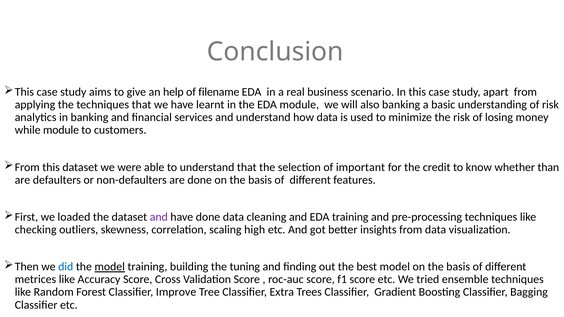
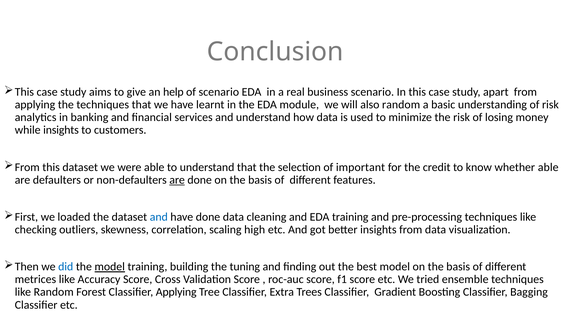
of filename: filename -> scenario
also banking: banking -> random
while module: module -> insights
whether than: than -> able
are at (177, 180) underline: none -> present
and at (159, 217) colour: purple -> blue
Classifier Improve: Improve -> Applying
